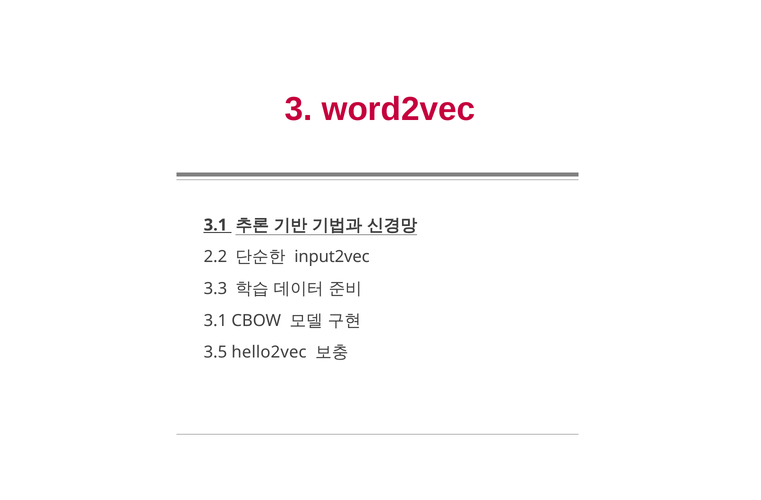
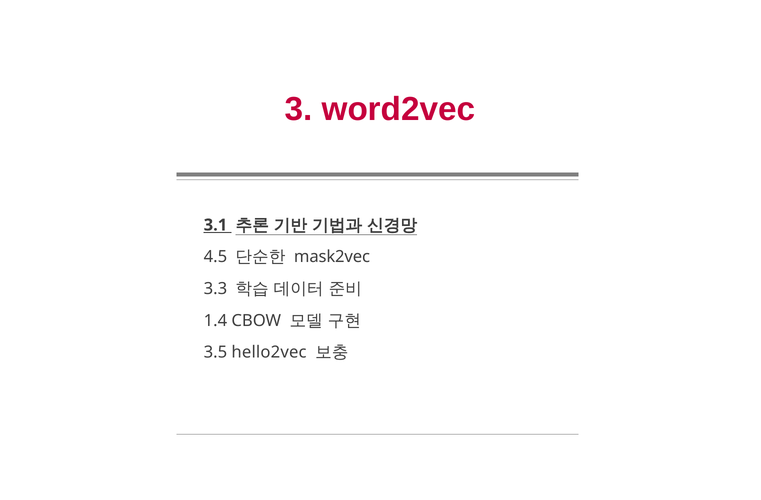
2.2: 2.2 -> 4.5
input2vec: input2vec -> mask2vec
3.1 at (215, 321): 3.1 -> 1.4
